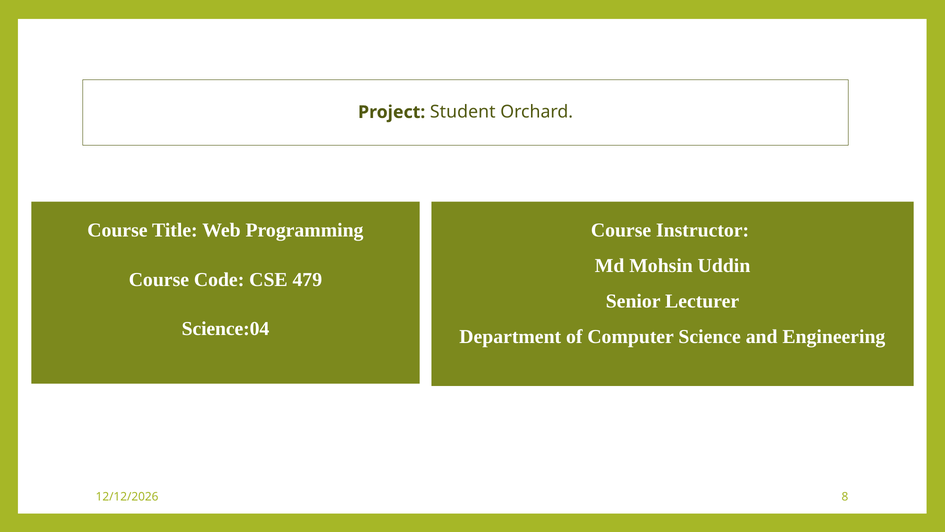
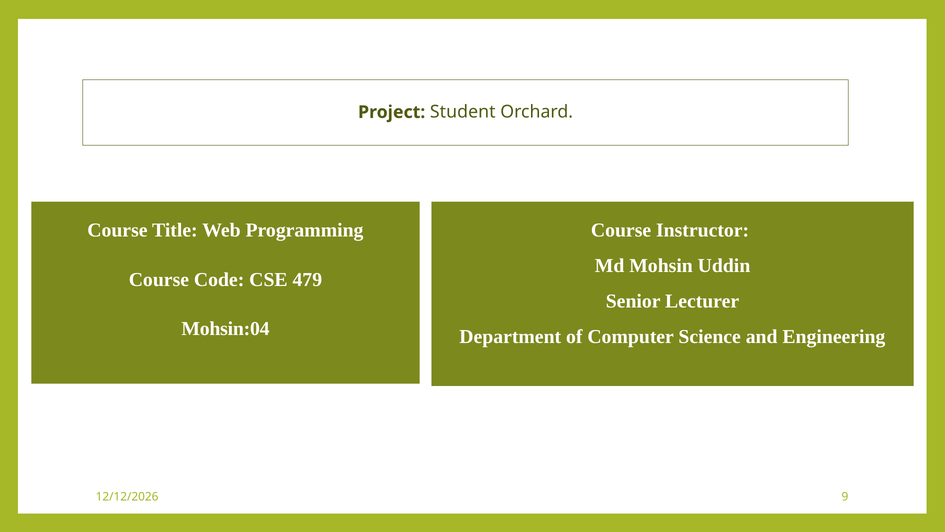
Science:04: Science:04 -> Mohsin:04
8: 8 -> 9
